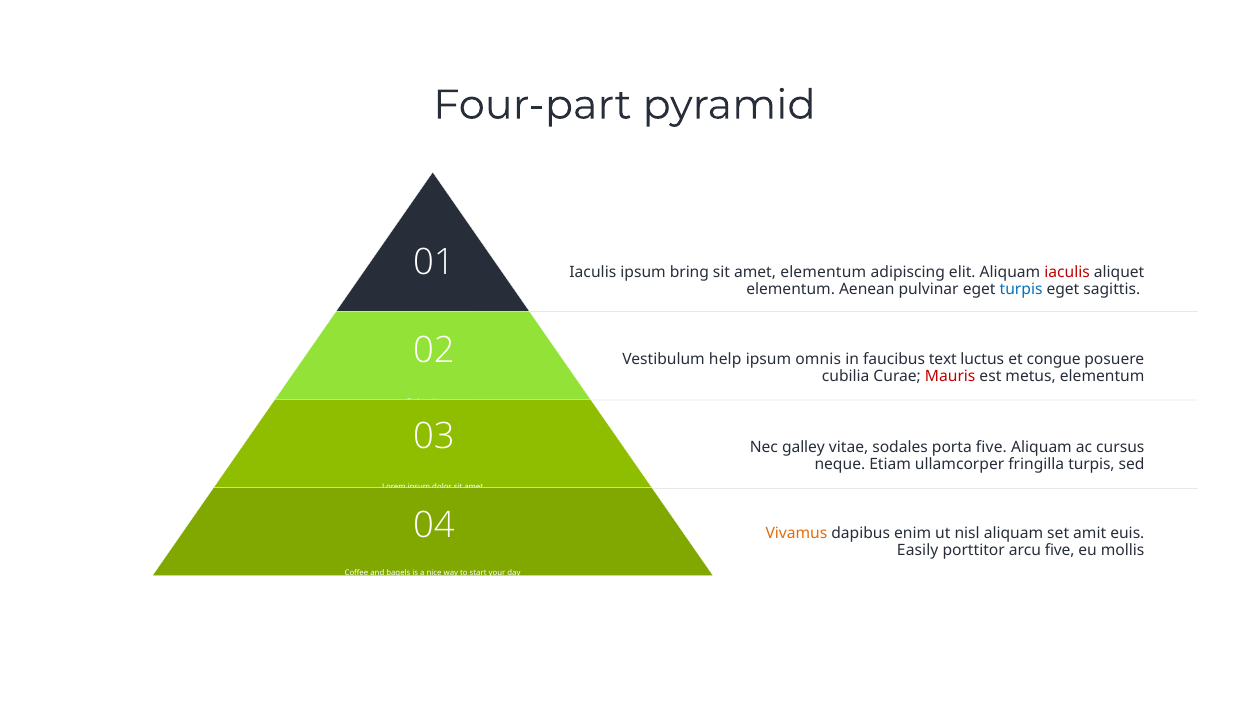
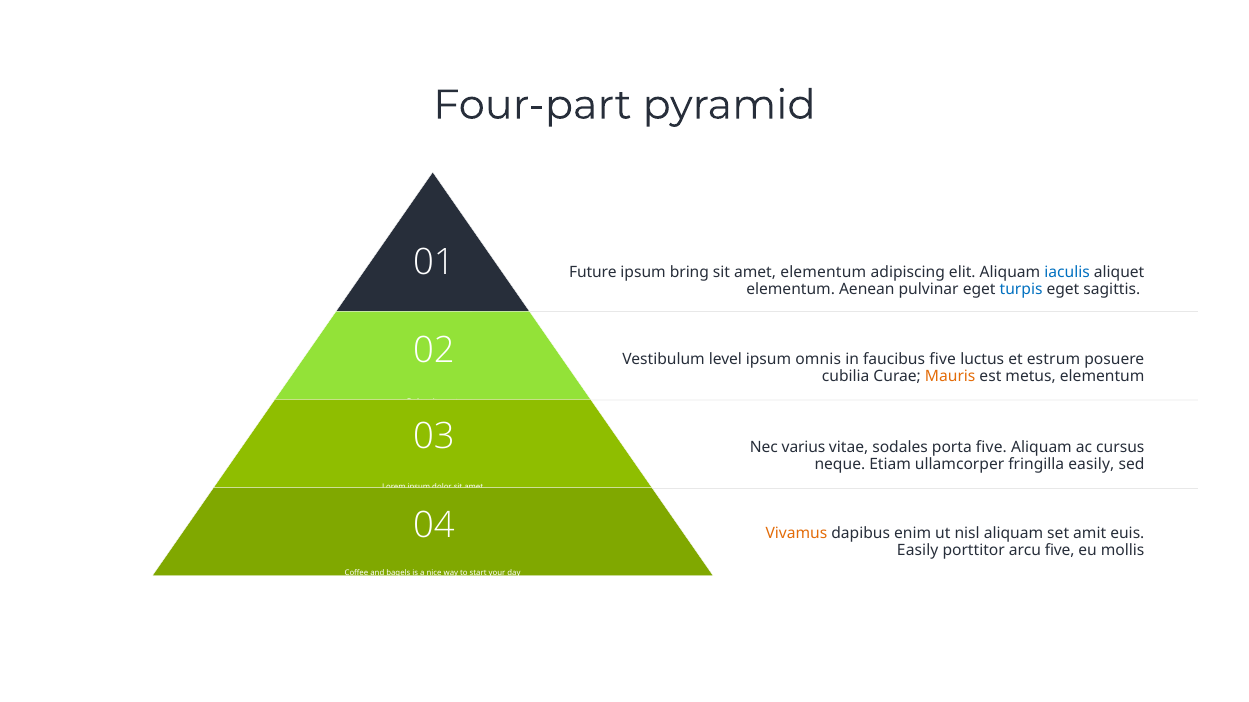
Iaculis at (593, 273): Iaculis -> Future
iaculis at (1067, 273) colour: red -> blue
help: help -> level
faucibus text: text -> five
congue: congue -> estrum
Mauris colour: red -> orange
galley: galley -> varius
fringilla turpis: turpis -> easily
